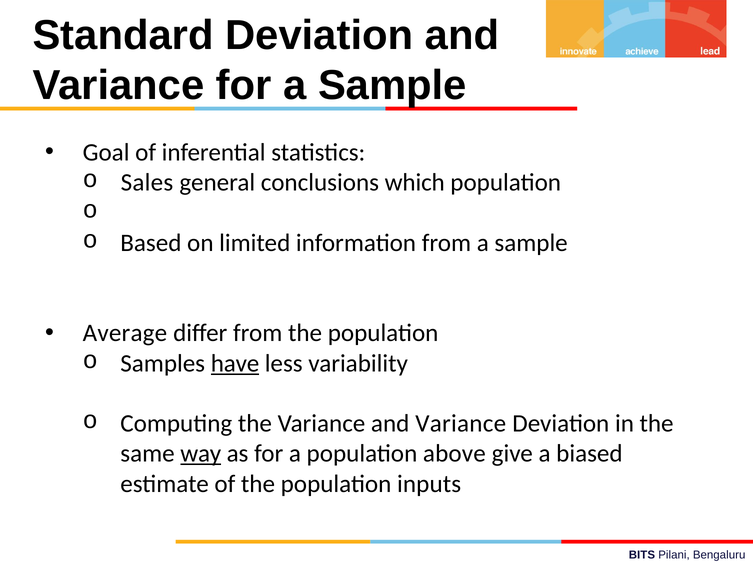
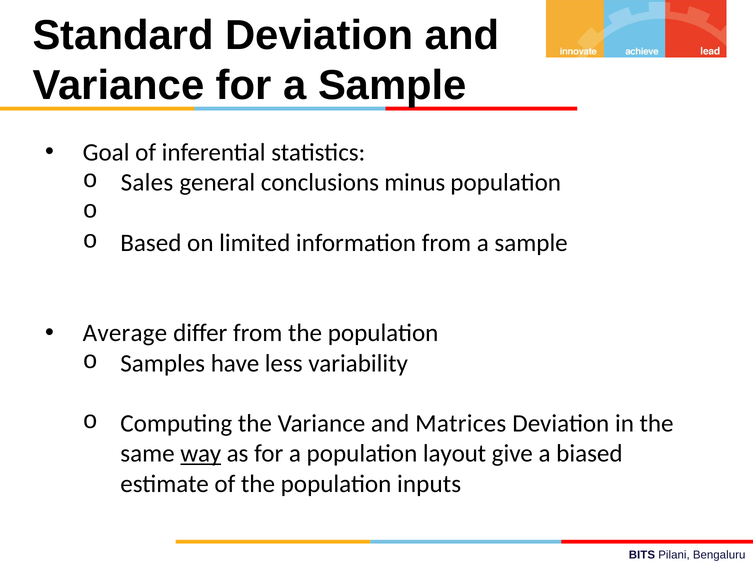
which: which -> minus
have underline: present -> none
Variance and Variance: Variance -> Matrices
above: above -> layout
